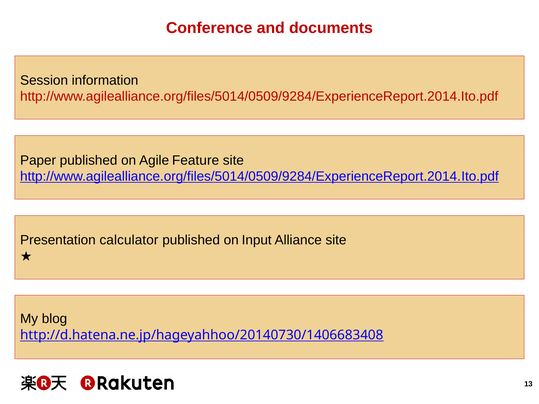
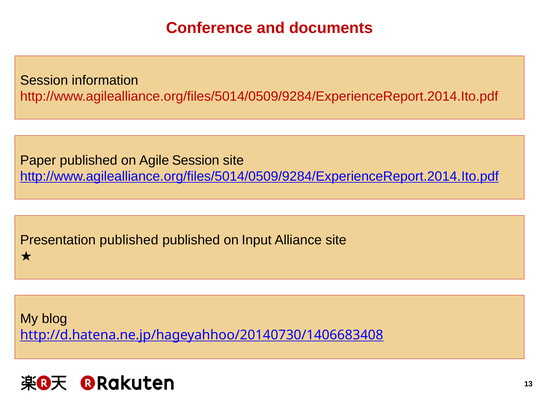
Agile Feature: Feature -> Session
Presentation calculator: calculator -> published
